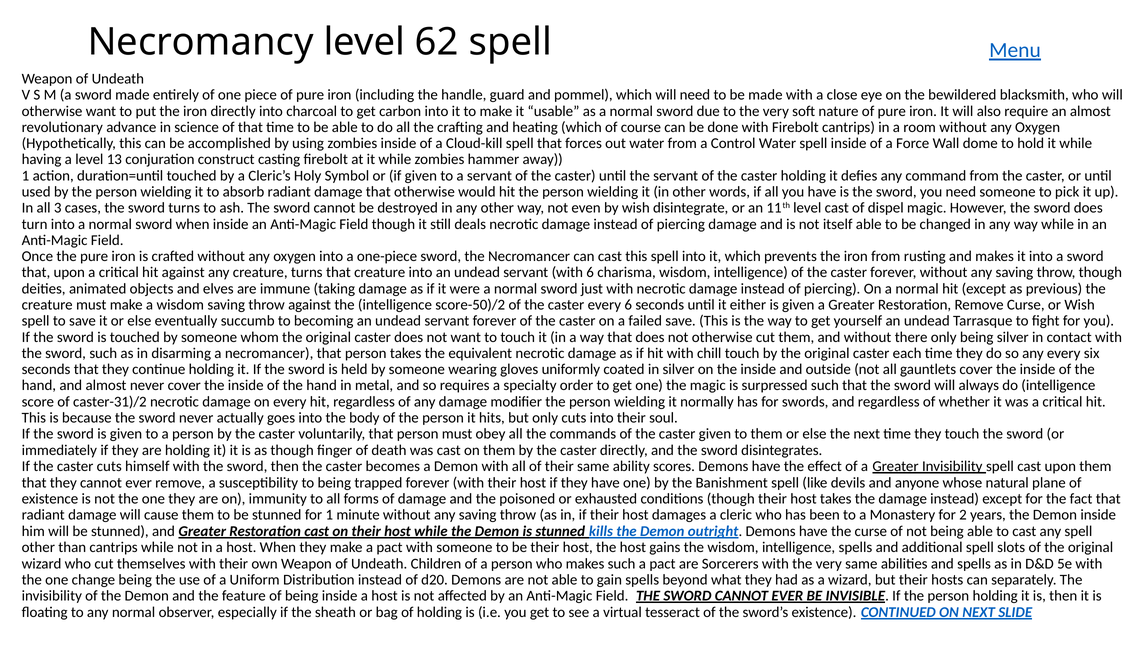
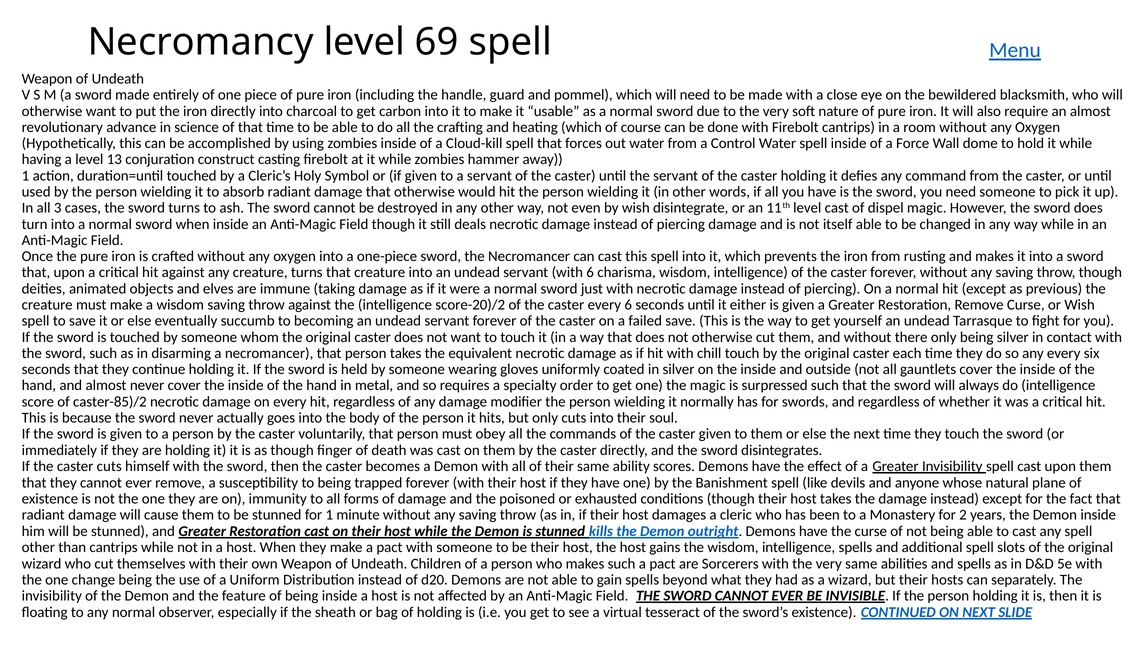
62: 62 -> 69
score-50)/2: score-50)/2 -> score-20)/2
caster-31)/2: caster-31)/2 -> caster-85)/2
